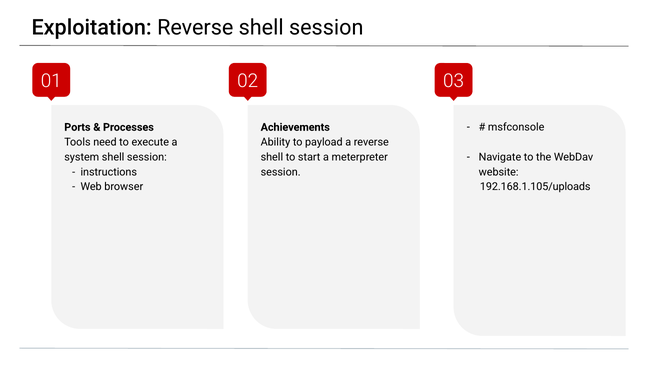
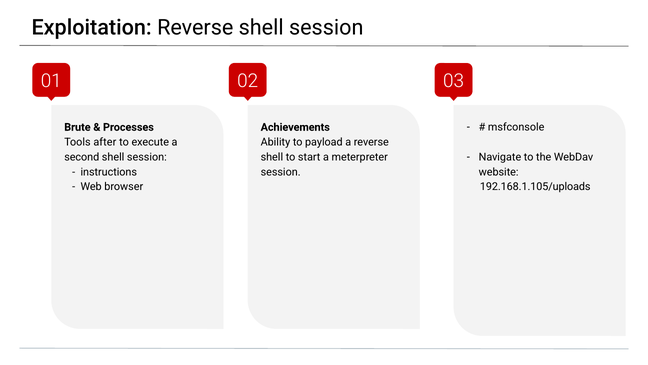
Ports: Ports -> Brute
need: need -> after
system: system -> second
